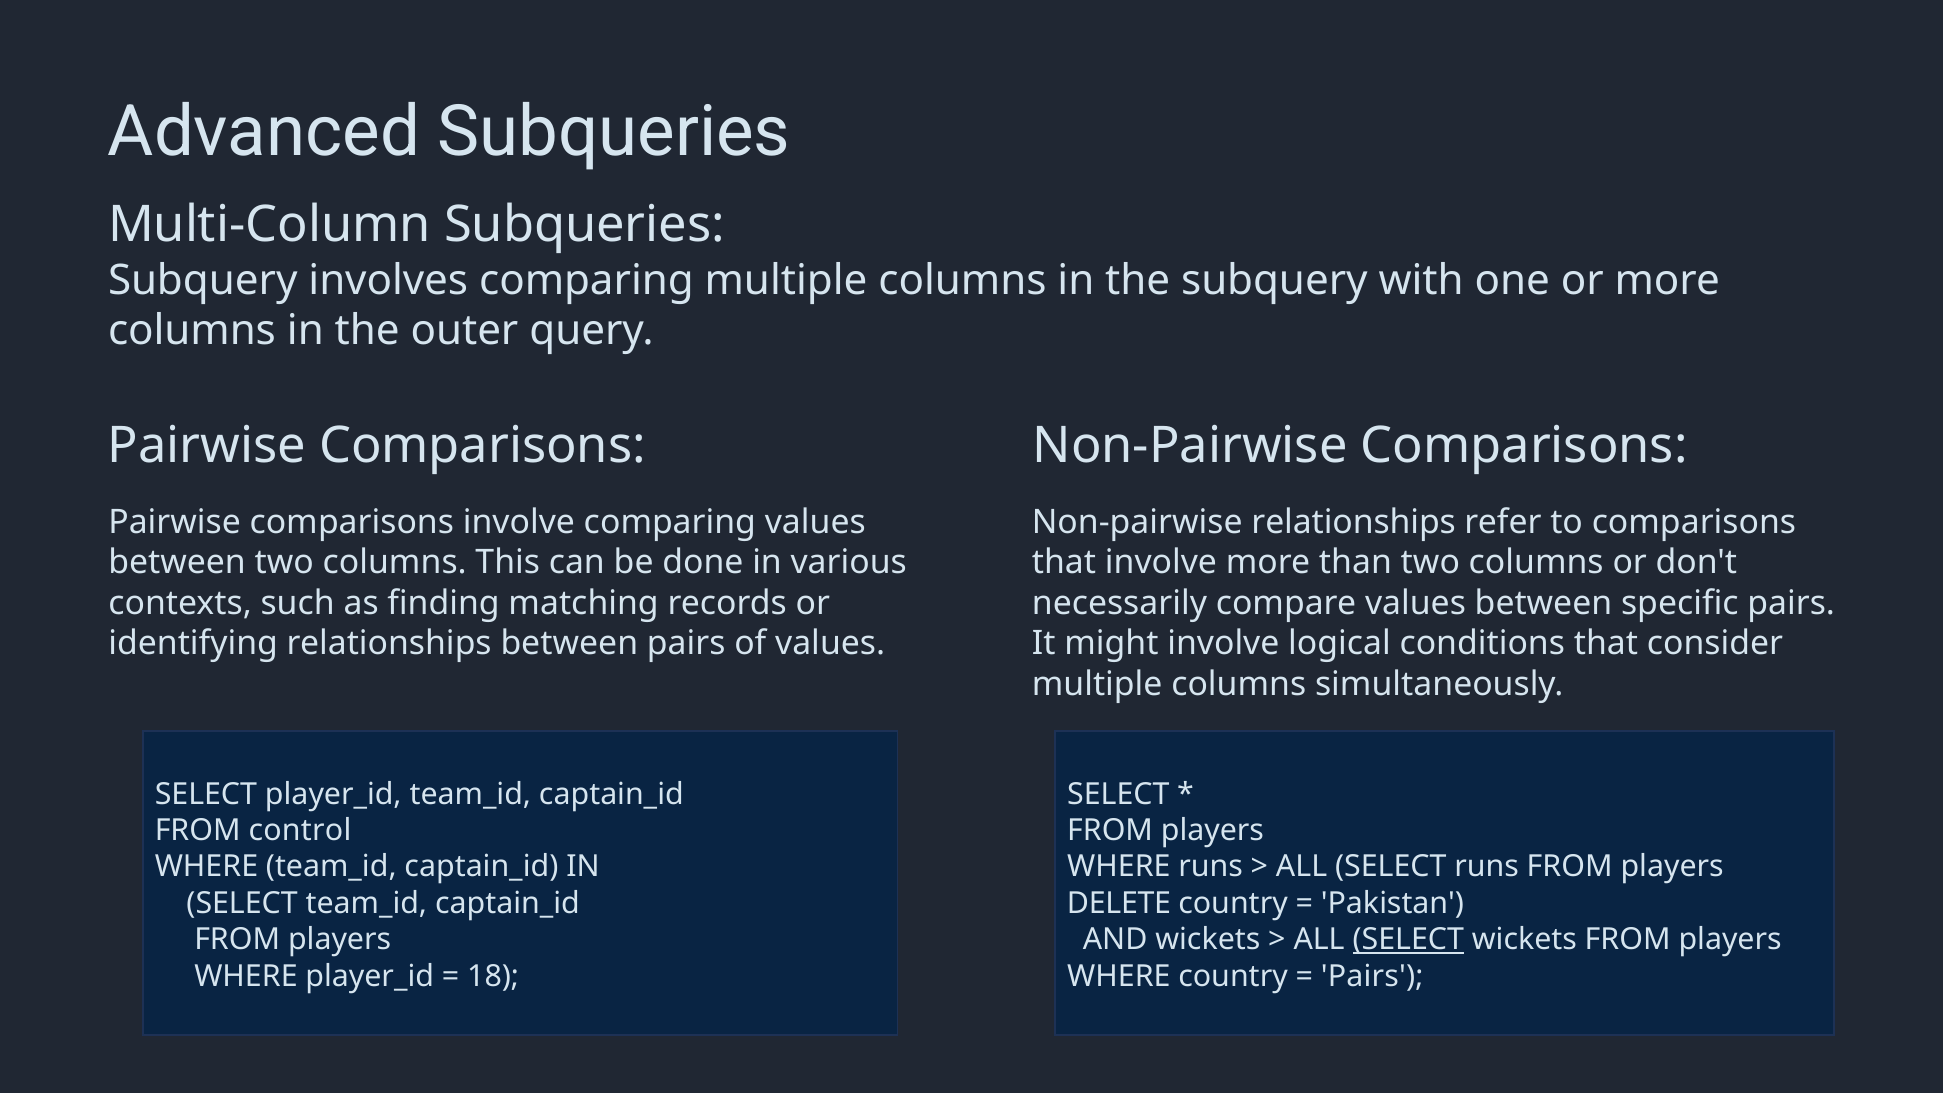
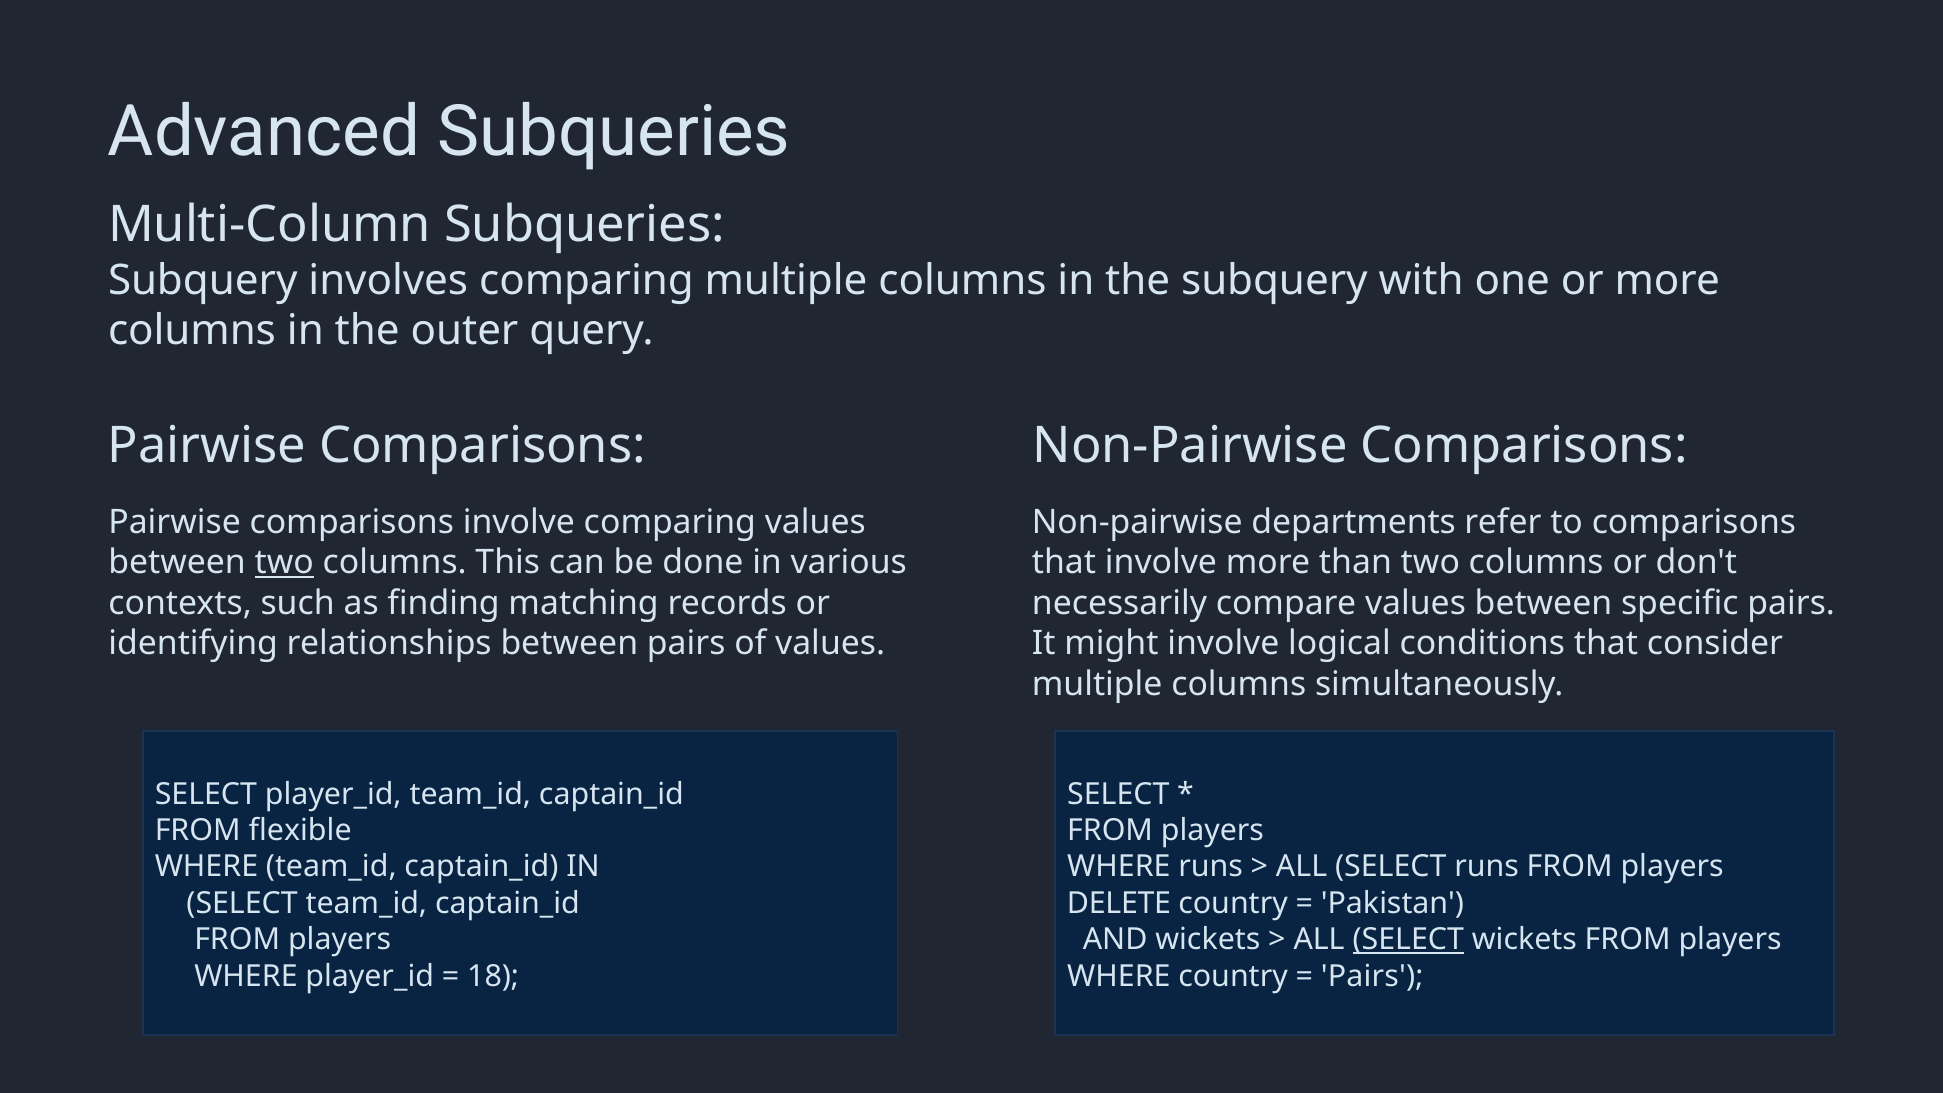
Non-pairwise relationships: relationships -> departments
two at (284, 562) underline: none -> present
control: control -> flexible
